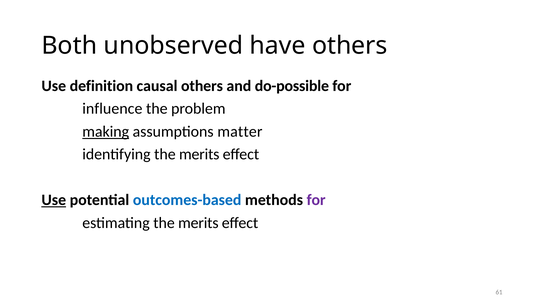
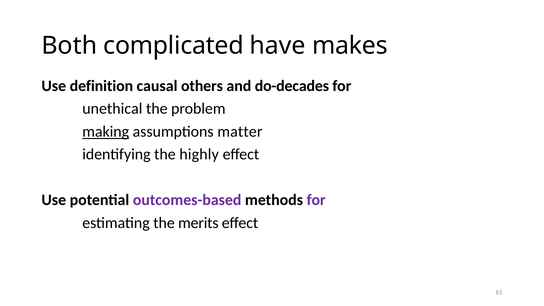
unobserved: unobserved -> complicated
have others: others -> makes
do-possible: do-possible -> do-decades
influence: influence -> unethical
identifying the merits: merits -> highly
Use at (54, 200) underline: present -> none
outcomes-based colour: blue -> purple
